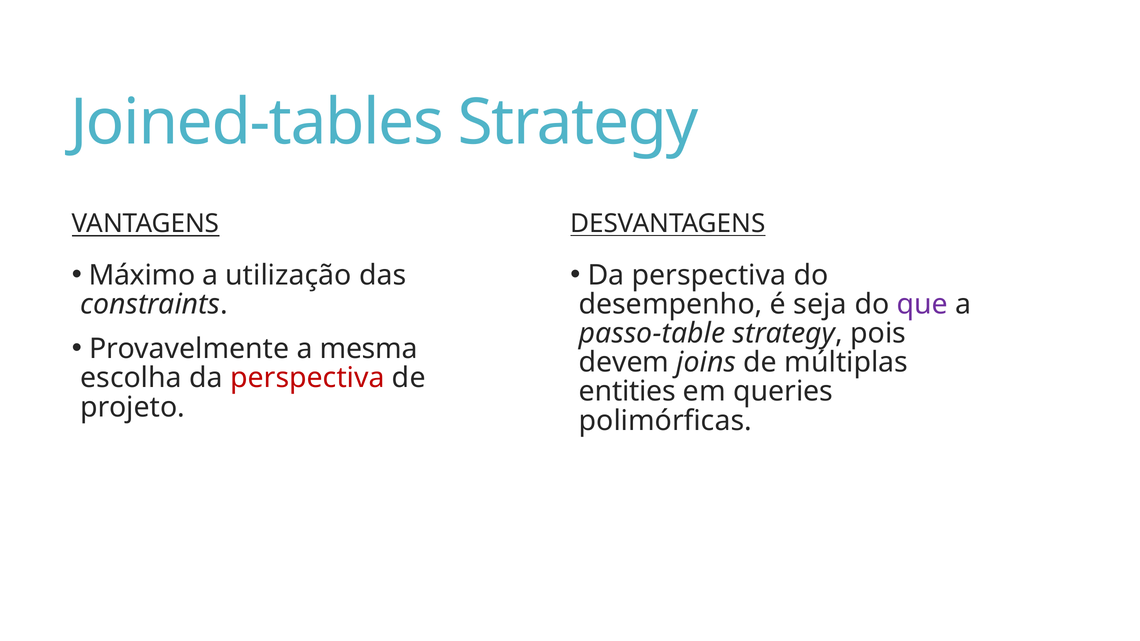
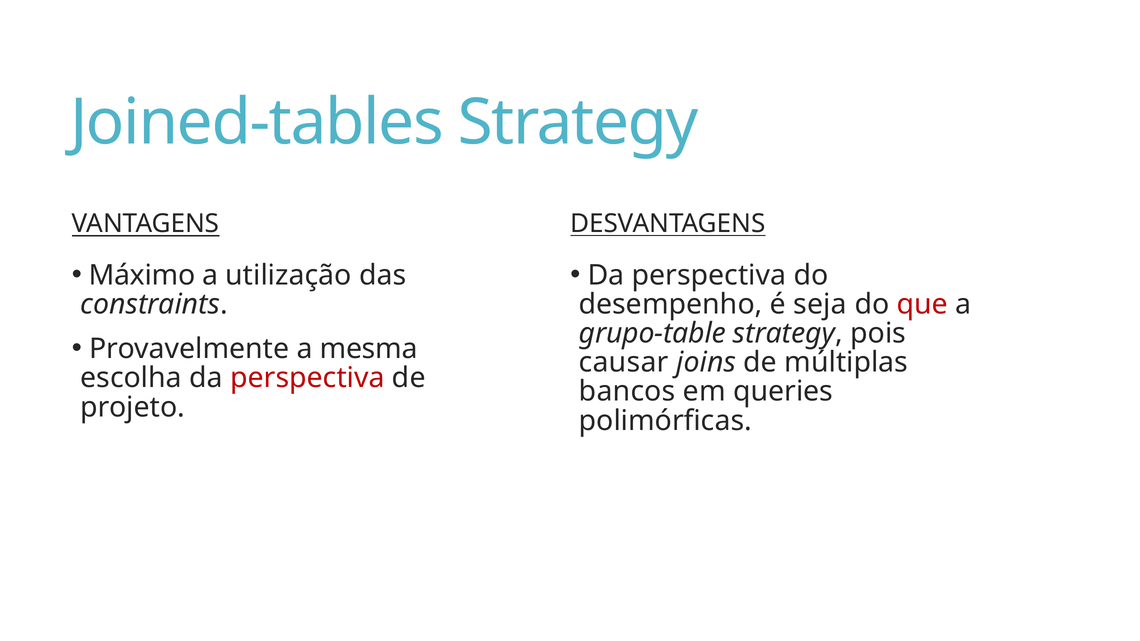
que colour: purple -> red
passo-table: passo-table -> grupo-table
devem: devem -> causar
entities: entities -> bancos
